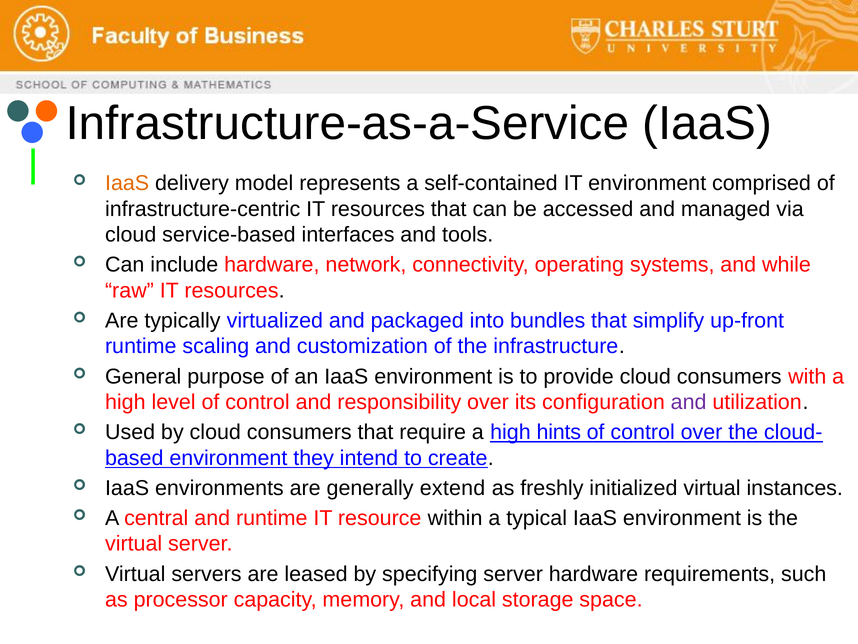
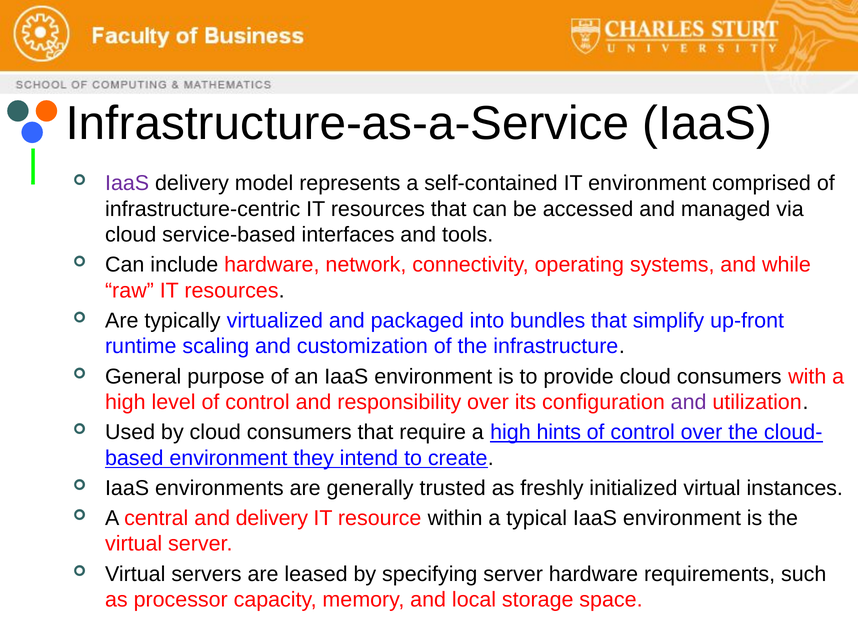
IaaS at (127, 183) colour: orange -> purple
extend: extend -> trusted
and runtime: runtime -> delivery
